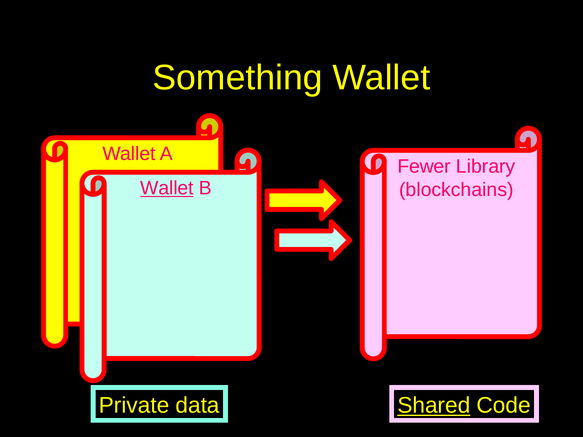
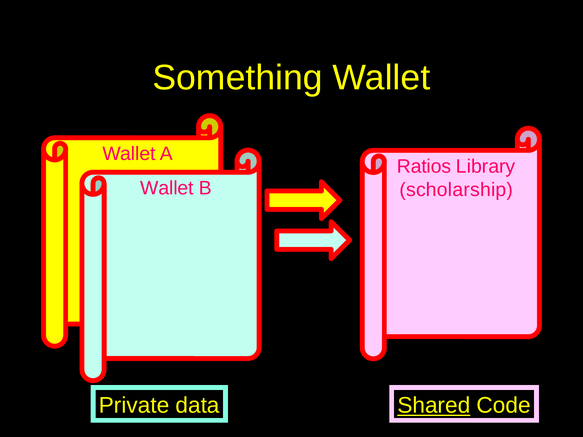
Fewer: Fewer -> Ratios
Wallet at (167, 188) underline: present -> none
blockchains: blockchains -> scholarship
